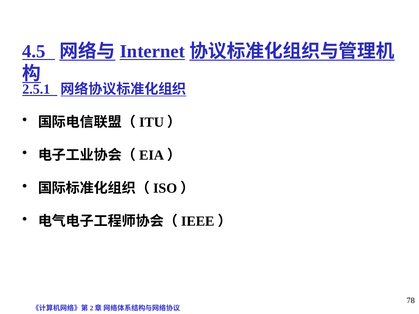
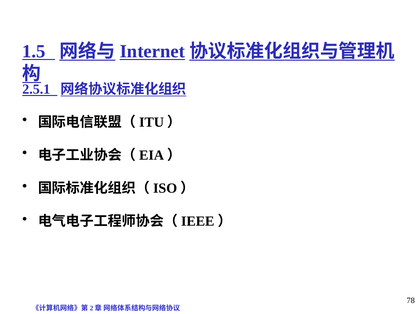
4.5: 4.5 -> 1.5
